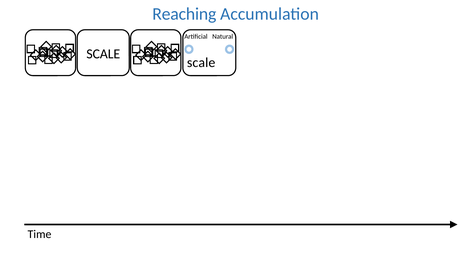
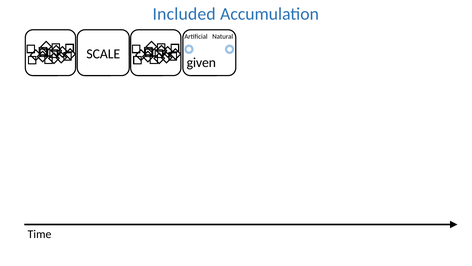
Reaching: Reaching -> Included
scale at (201, 63): scale -> given
